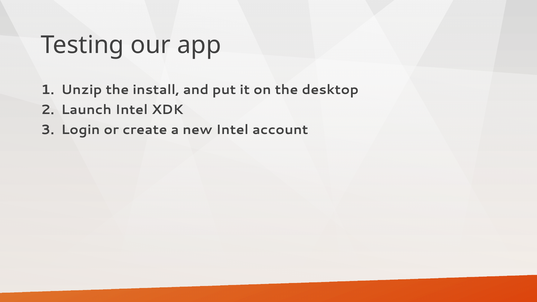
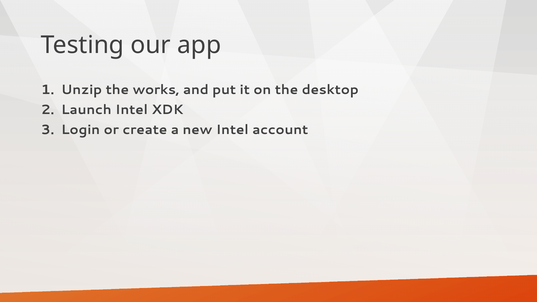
install: install -> works
